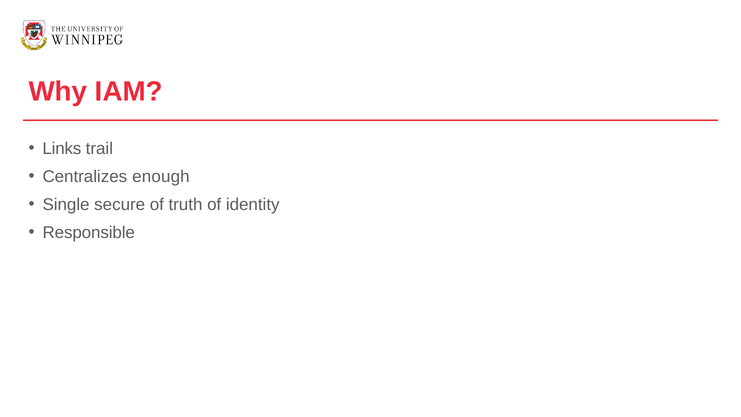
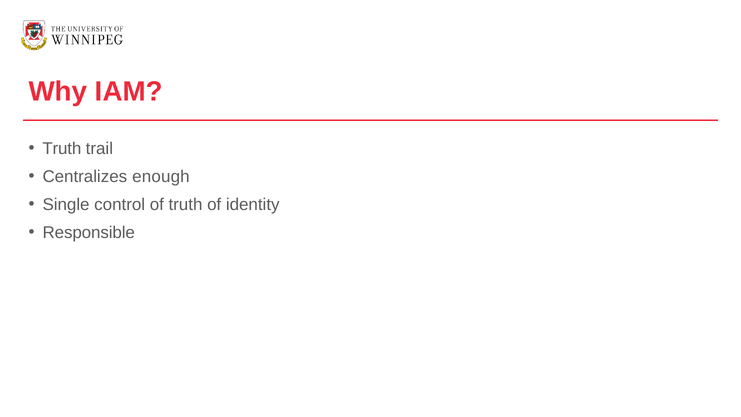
Links at (62, 148): Links -> Truth
secure: secure -> control
